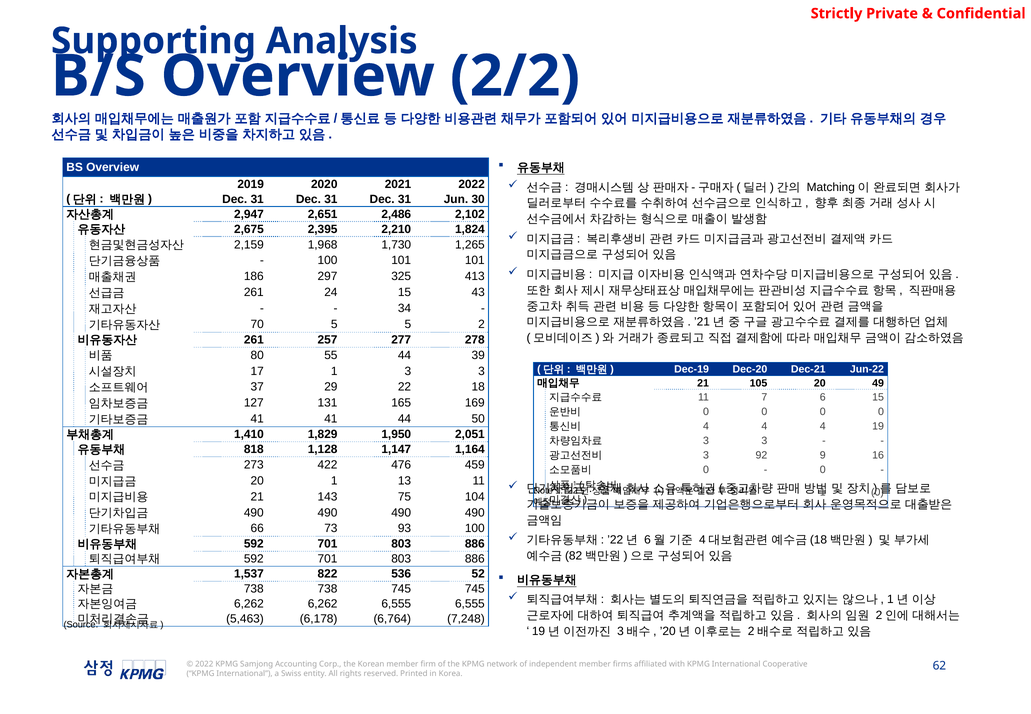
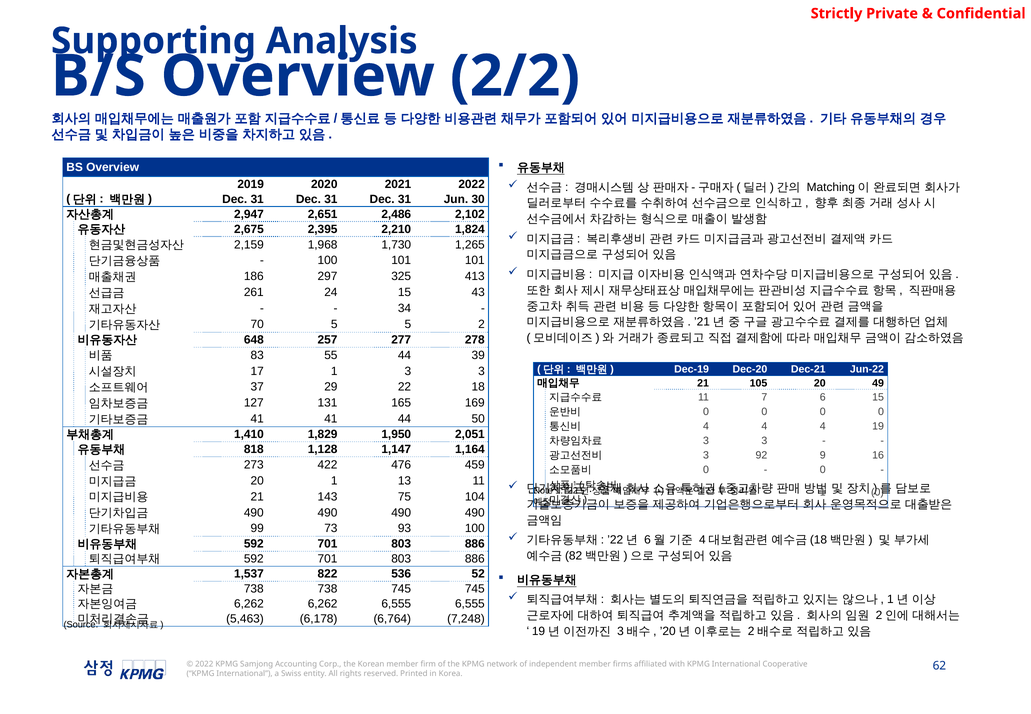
261 at (254, 340): 261 -> 648
80: 80 -> 83
66: 66 -> 99
